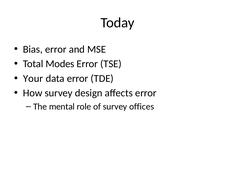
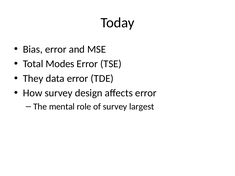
Your: Your -> They
offices: offices -> largest
